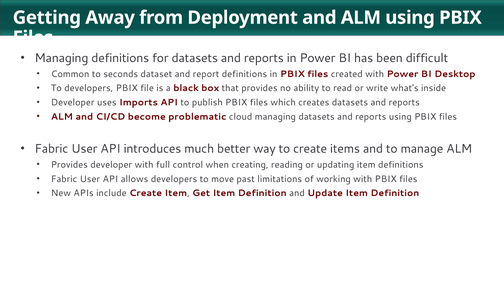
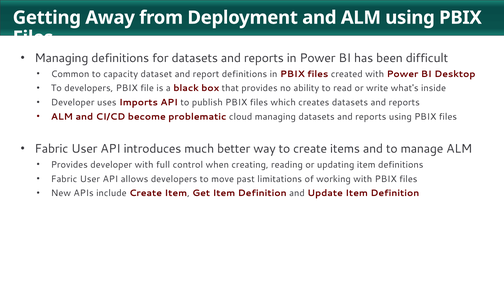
seconds: seconds -> capacity
